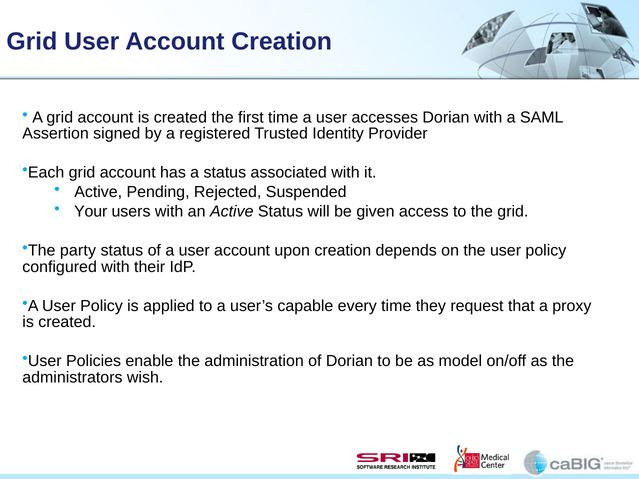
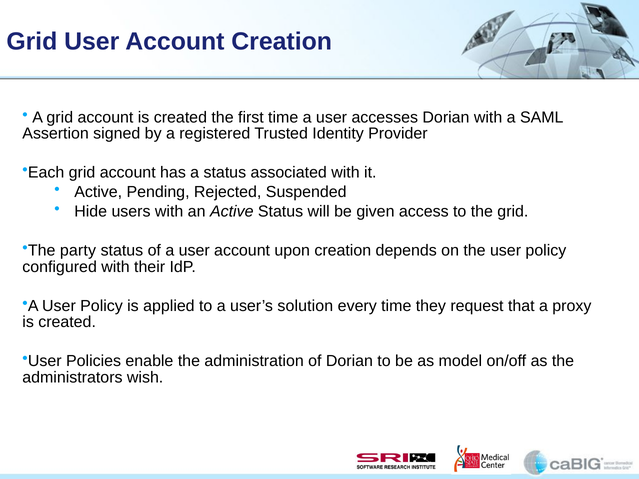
Your: Your -> Hide
capable: capable -> solution
